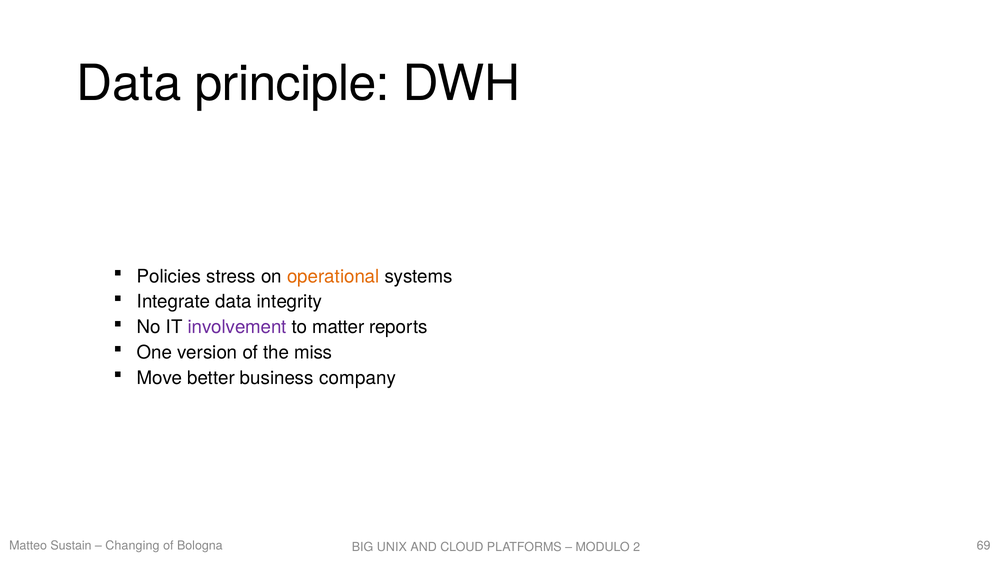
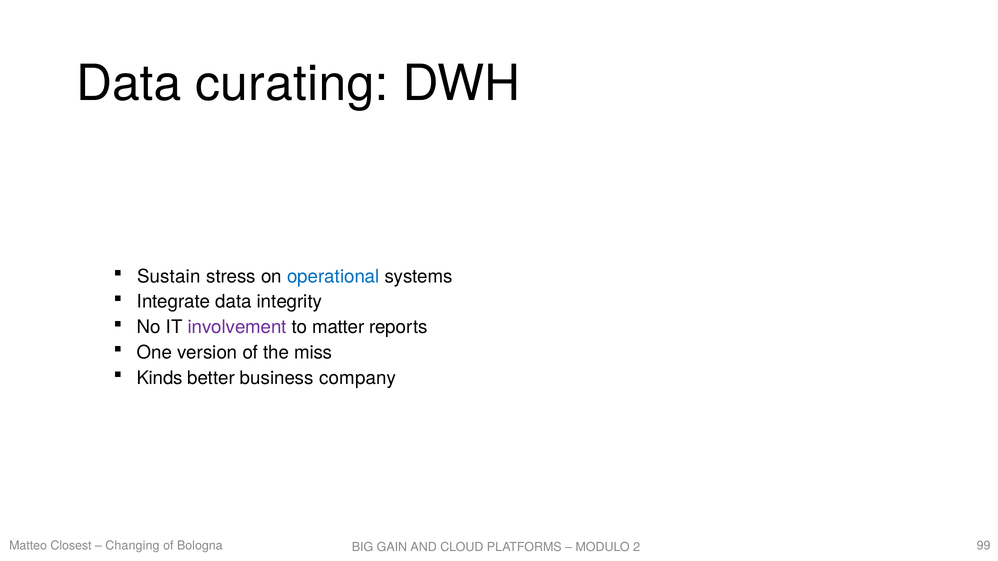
principle: principle -> curating
Policies: Policies -> Sustain
operational colour: orange -> blue
Move: Move -> Kinds
Sustain: Sustain -> Closest
69: 69 -> 99
UNIX: UNIX -> GAIN
